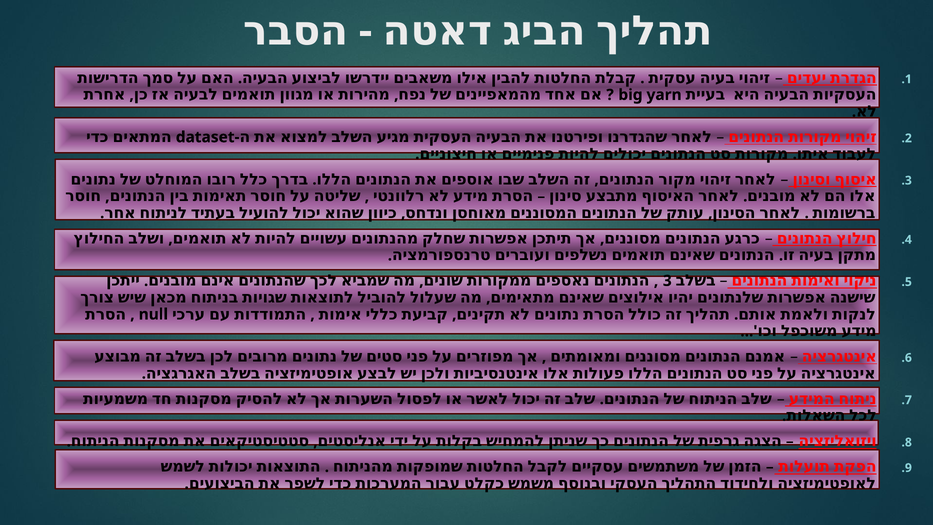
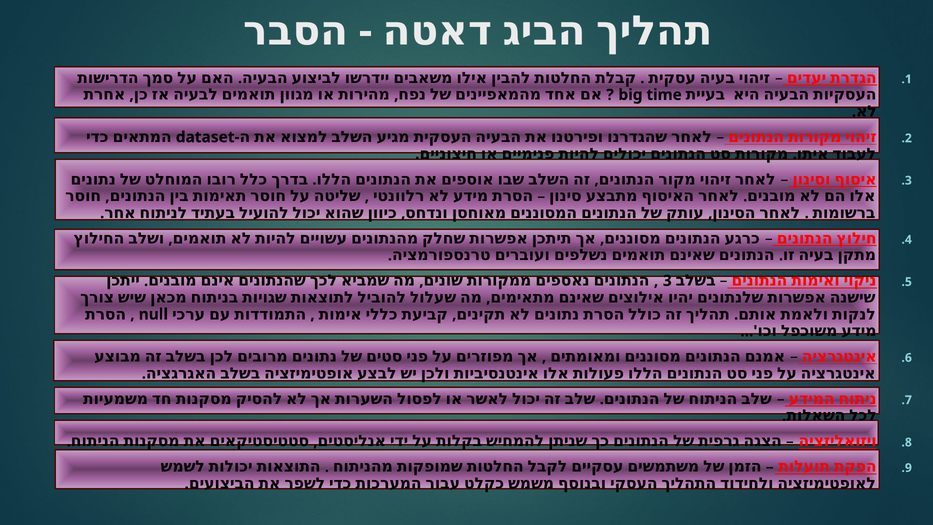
yarn: yarn -> time
